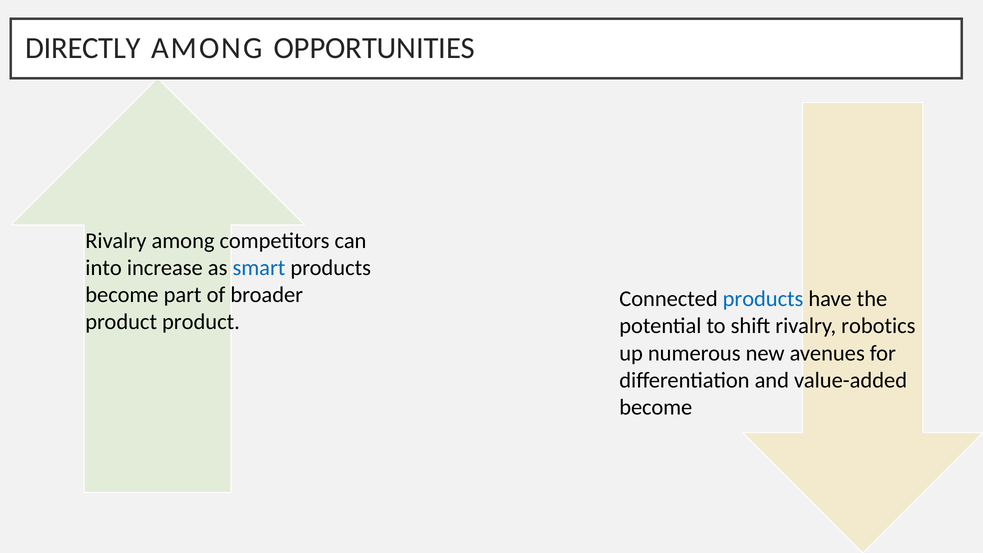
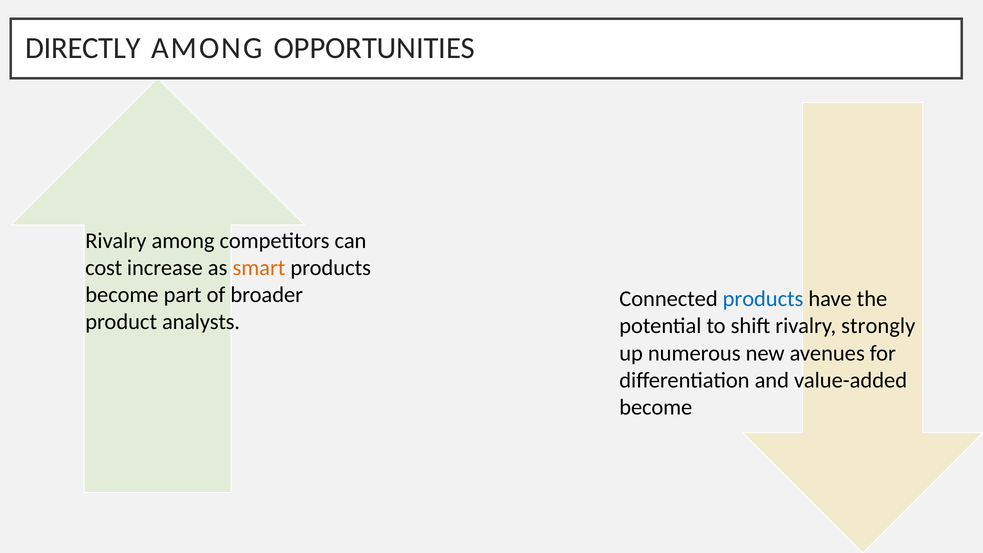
into: into -> cost
smart colour: blue -> orange
product product: product -> analysts
robotics: robotics -> strongly
